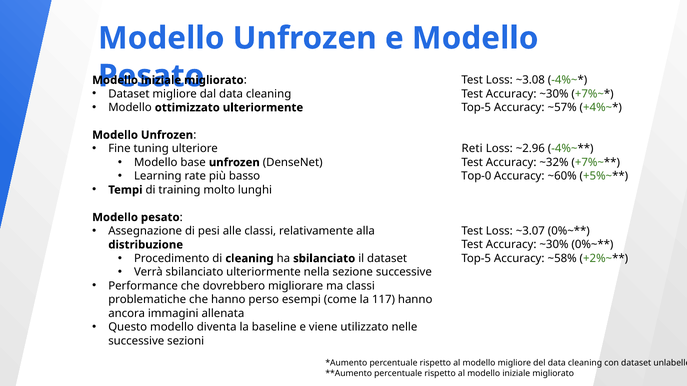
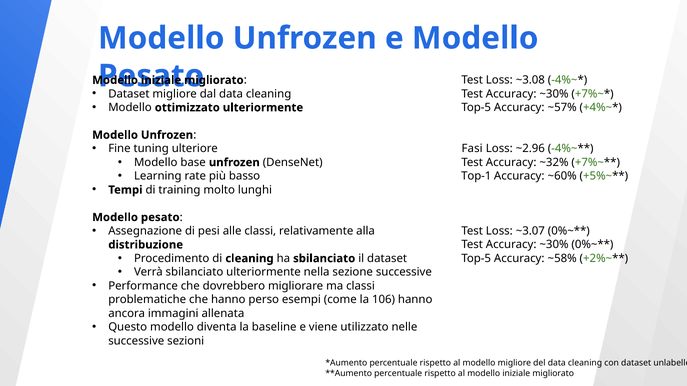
Reti: Reti -> Fasi
Top-0: Top-0 -> Top-1
117: 117 -> 106
